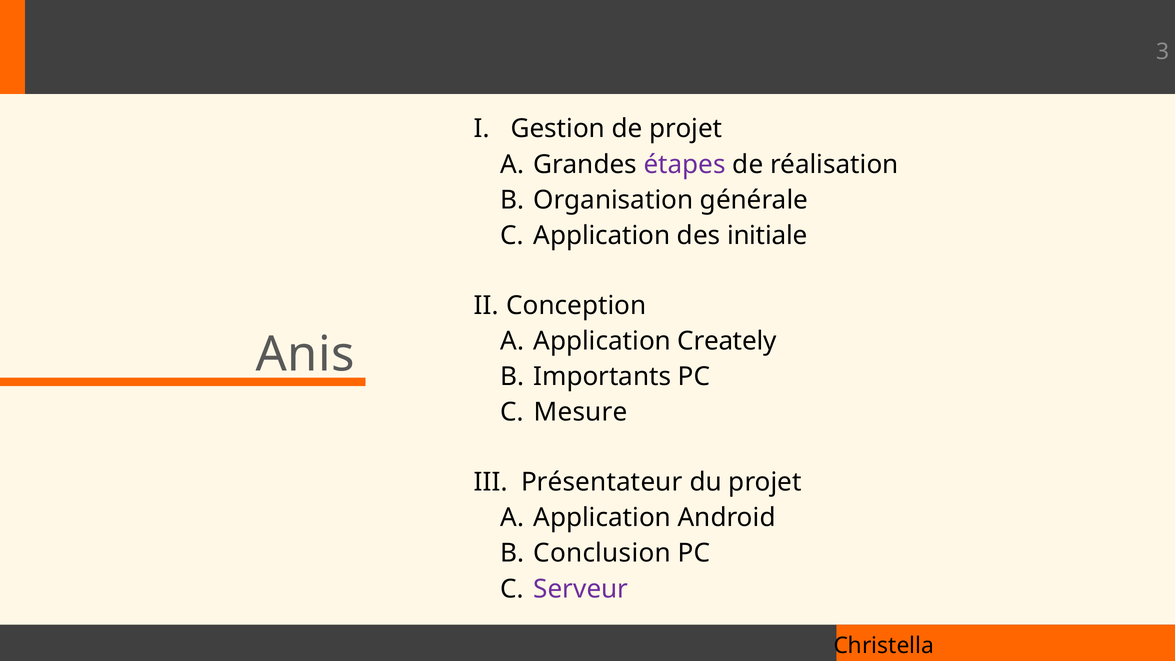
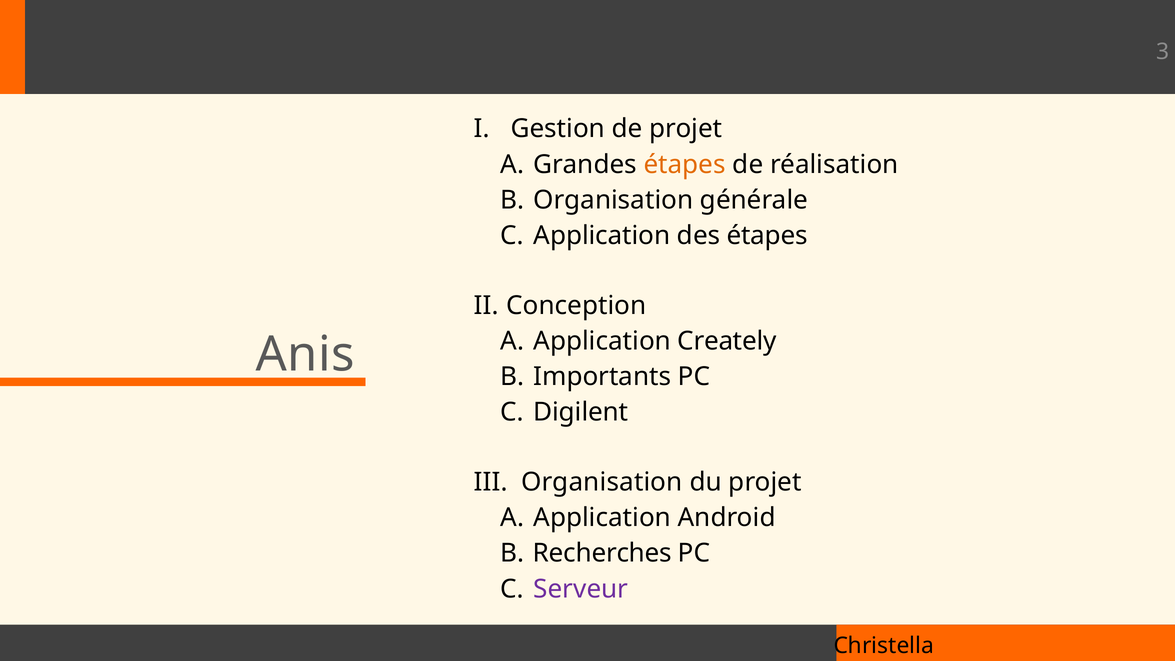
étapes at (685, 164) colour: purple -> orange
des initiale: initiale -> étapes
Mesure: Mesure -> Digilent
Présentateur at (602, 482): Présentateur -> Organisation
Conclusion: Conclusion -> Recherches
